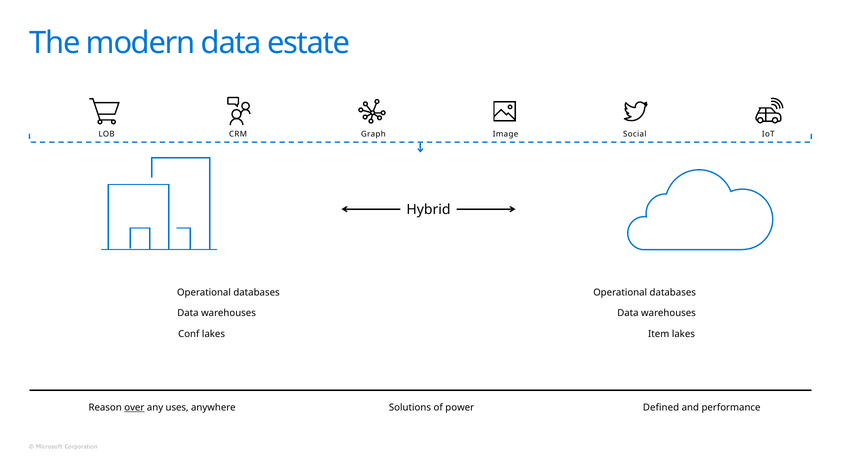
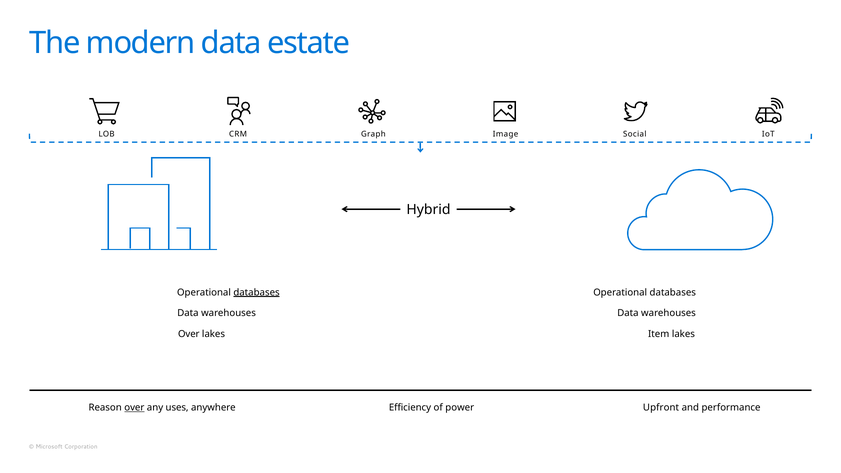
databases at (257, 292) underline: none -> present
Conf at (189, 334): Conf -> Over
Solutions: Solutions -> Efficiency
Defined: Defined -> Upfront
